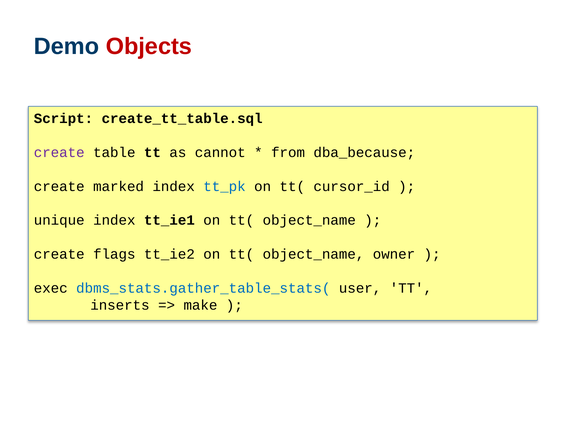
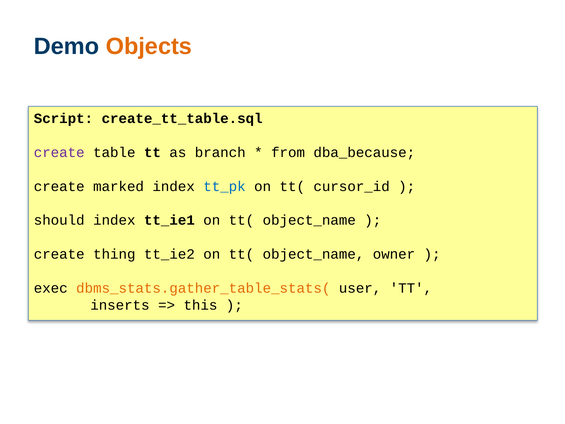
Objects colour: red -> orange
cannot: cannot -> branch
unique: unique -> should
flags: flags -> thing
dbms_stats.gather_table_stats( colour: blue -> orange
make: make -> this
